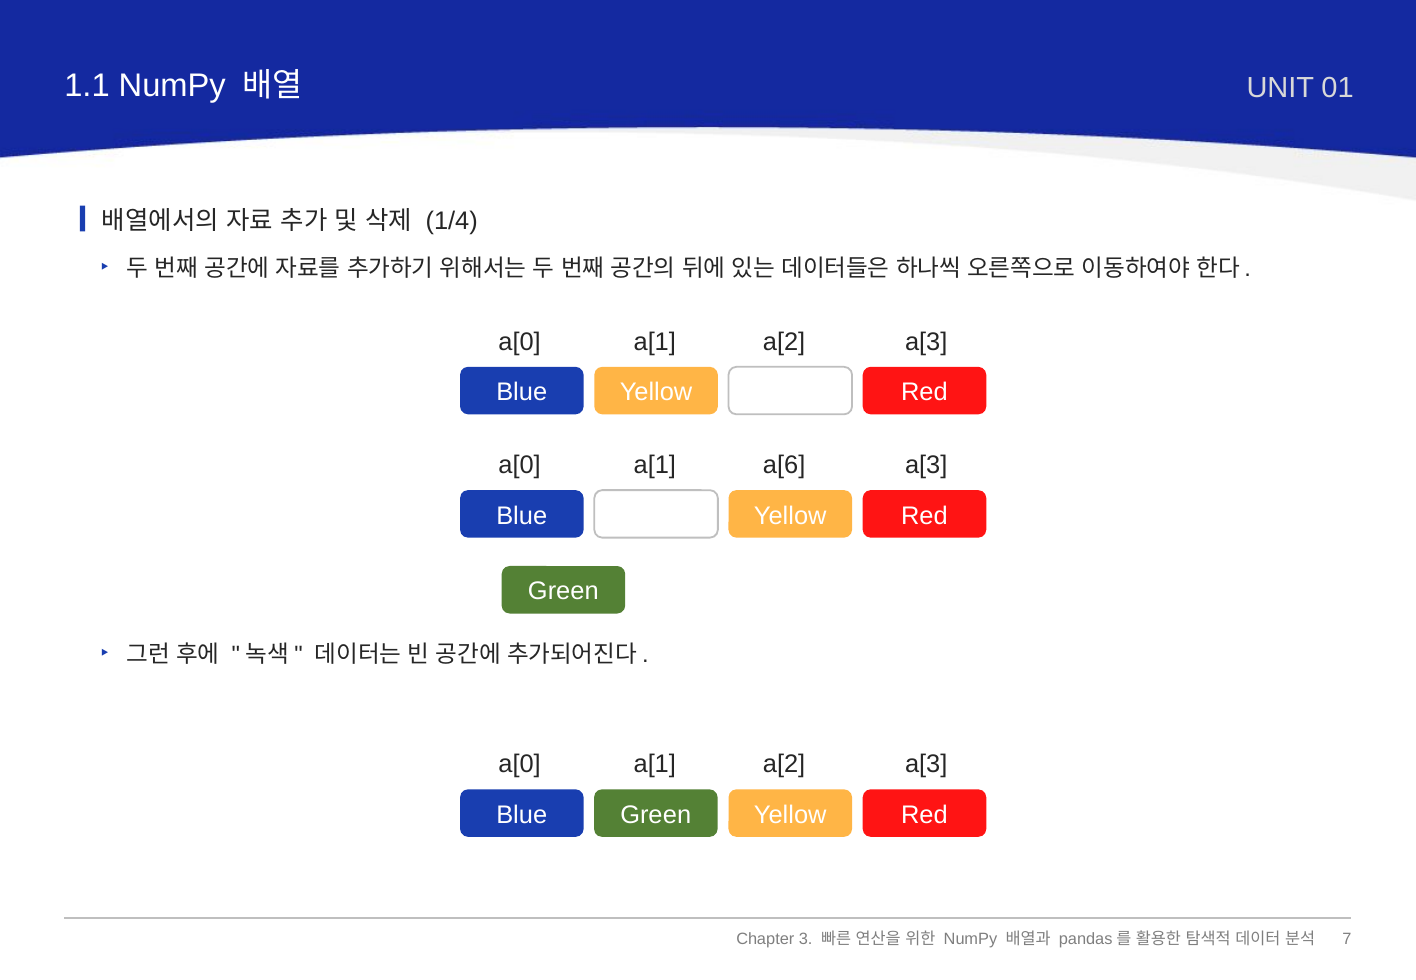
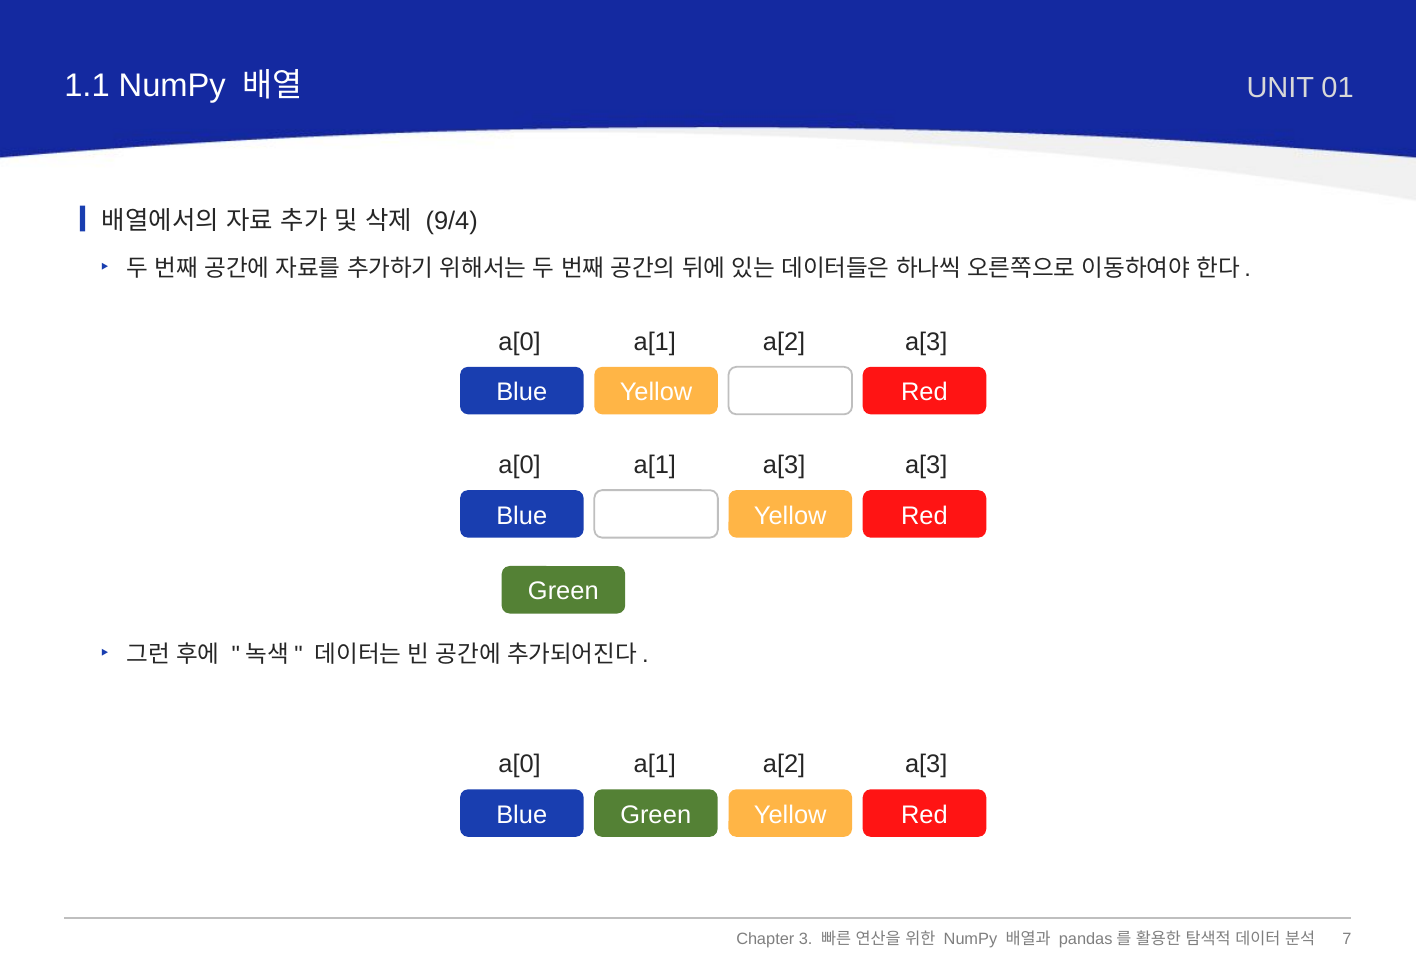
1/4: 1/4 -> 9/4
a[1 a[6: a[6 -> a[3
